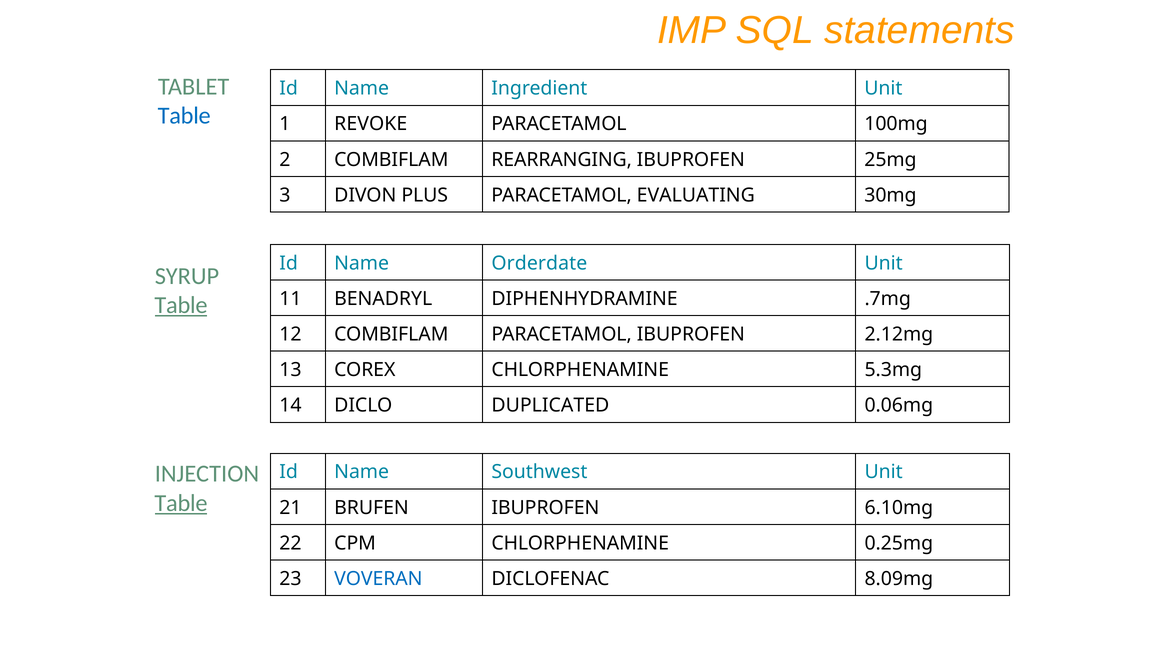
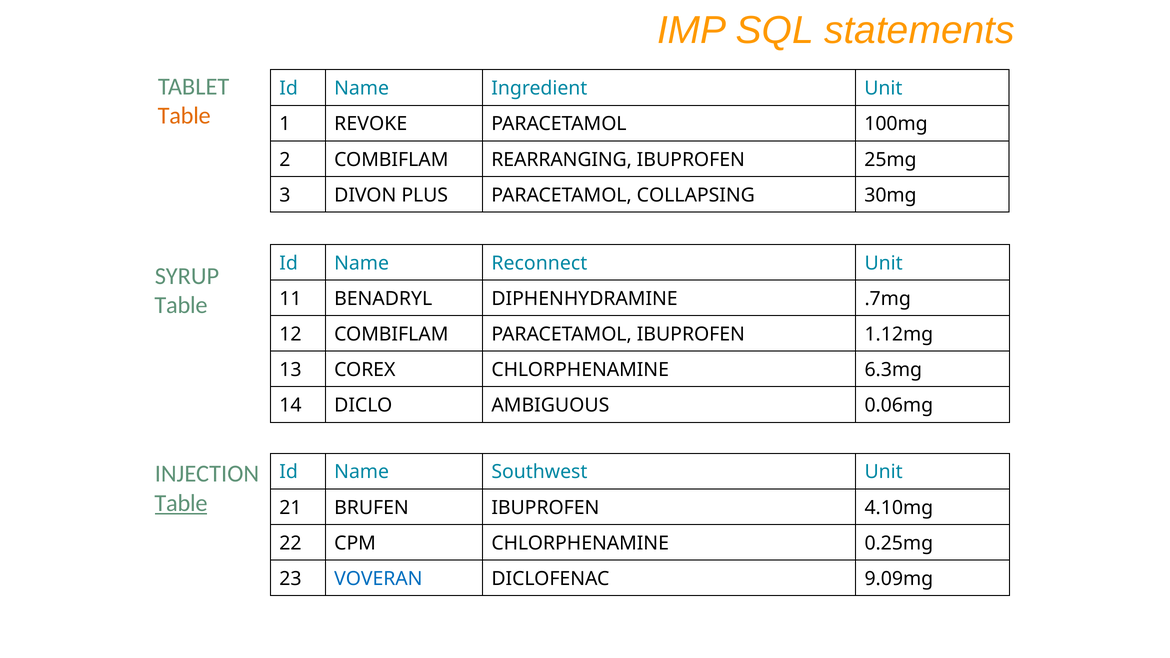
Table at (184, 116) colour: blue -> orange
EVALUATING: EVALUATING -> COLLAPSING
Orderdate: Orderdate -> Reconnect
Table at (181, 305) underline: present -> none
2.12mg: 2.12mg -> 1.12mg
5.3mg: 5.3mg -> 6.3mg
DUPLICATED: DUPLICATED -> AMBIGUOUS
6.10mg: 6.10mg -> 4.10mg
8.09mg: 8.09mg -> 9.09mg
